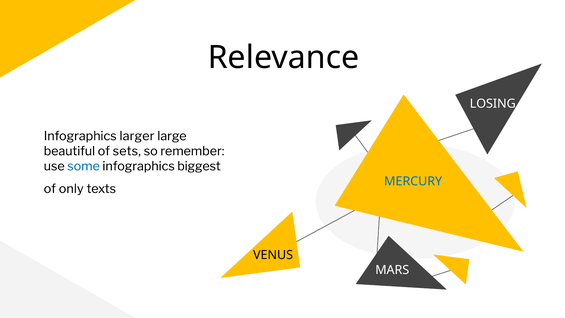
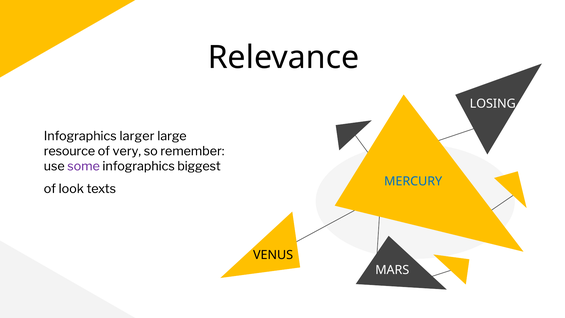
beautiful: beautiful -> resource
sets: sets -> very
some colour: blue -> purple
only: only -> look
